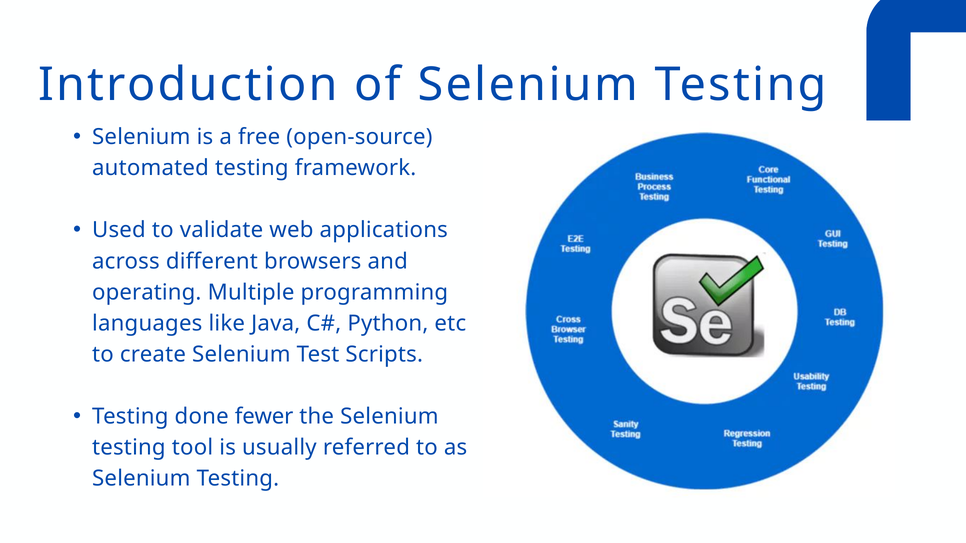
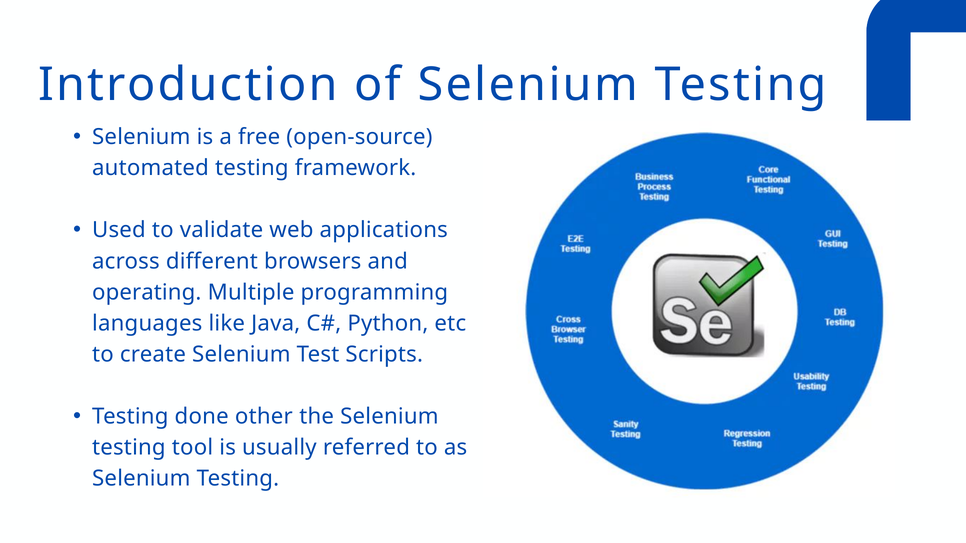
fewer: fewer -> other
